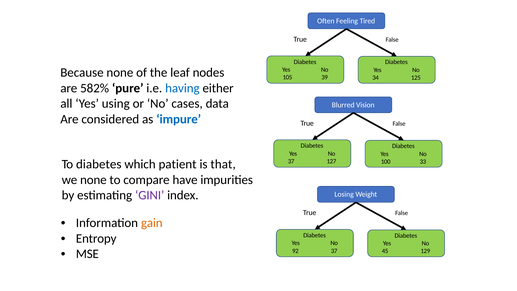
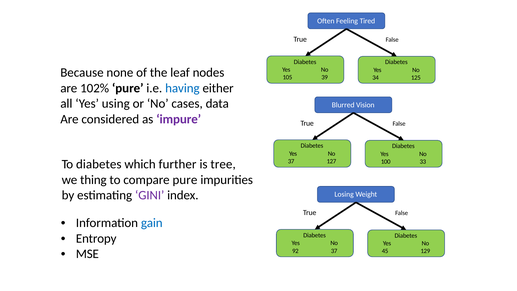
582%: 582% -> 102%
impure colour: blue -> purple
patient: patient -> further
that: that -> tree
we none: none -> thing
compare have: have -> pure
gain colour: orange -> blue
